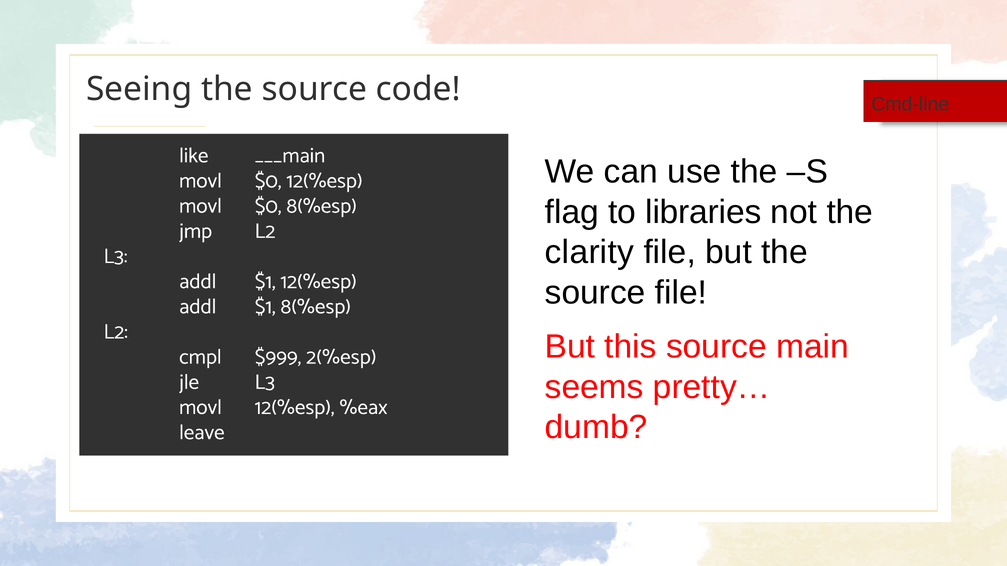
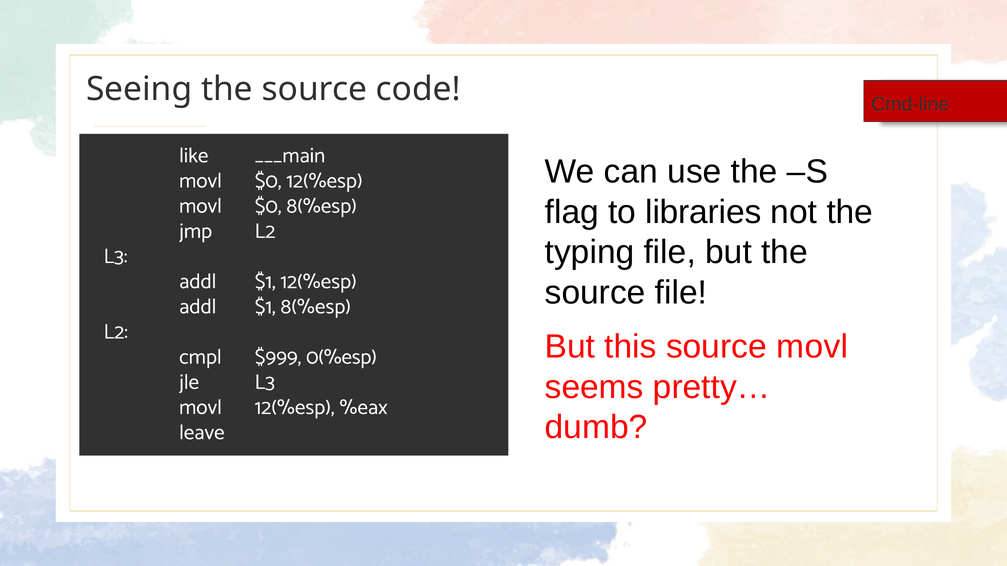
clarity: clarity -> typing
source main: main -> movl
2(%esp: 2(%esp -> 0(%esp
